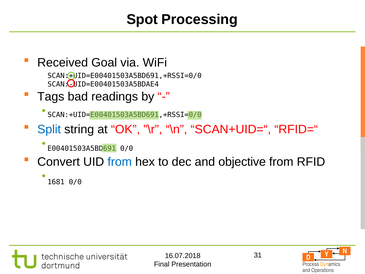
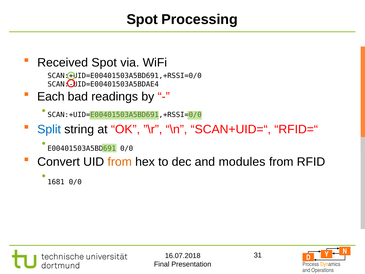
Received Goal: Goal -> Spot
Tags: Tags -> Each
from at (120, 162) colour: blue -> orange
objective: objective -> modules
